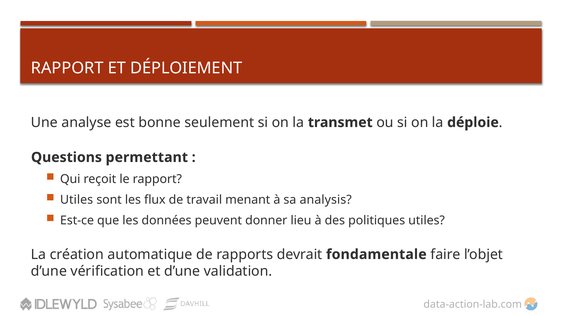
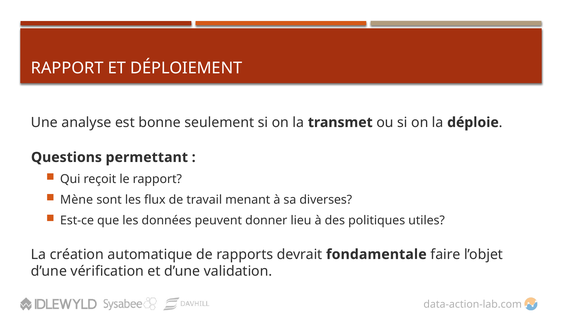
Utiles at (77, 200): Utiles -> Mène
analysis: analysis -> diverses
